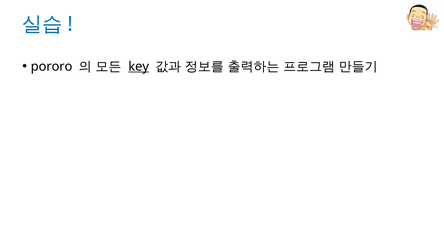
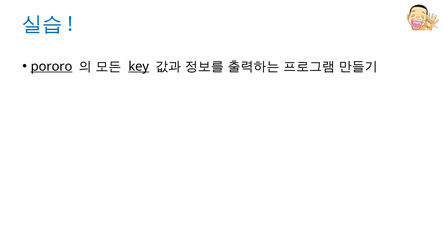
pororo underline: none -> present
